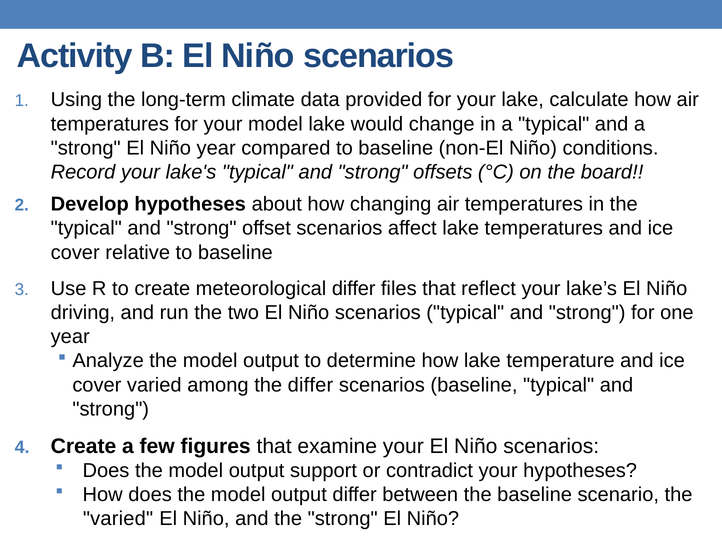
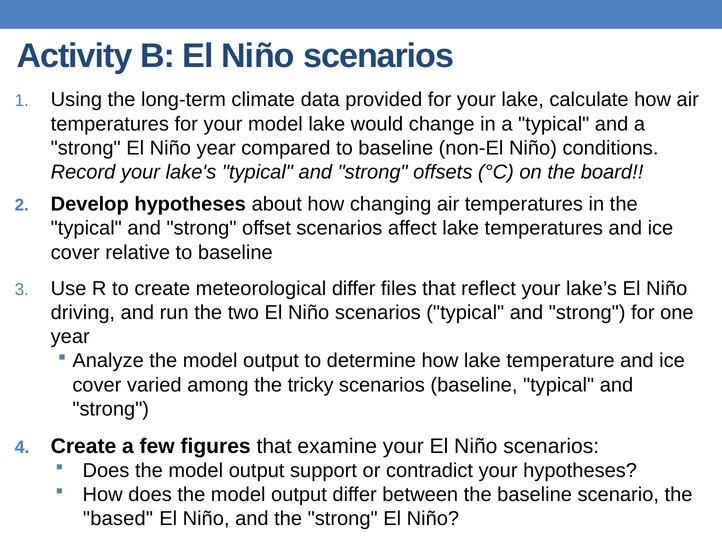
the differ: differ -> tricky
varied at (118, 518): varied -> based
